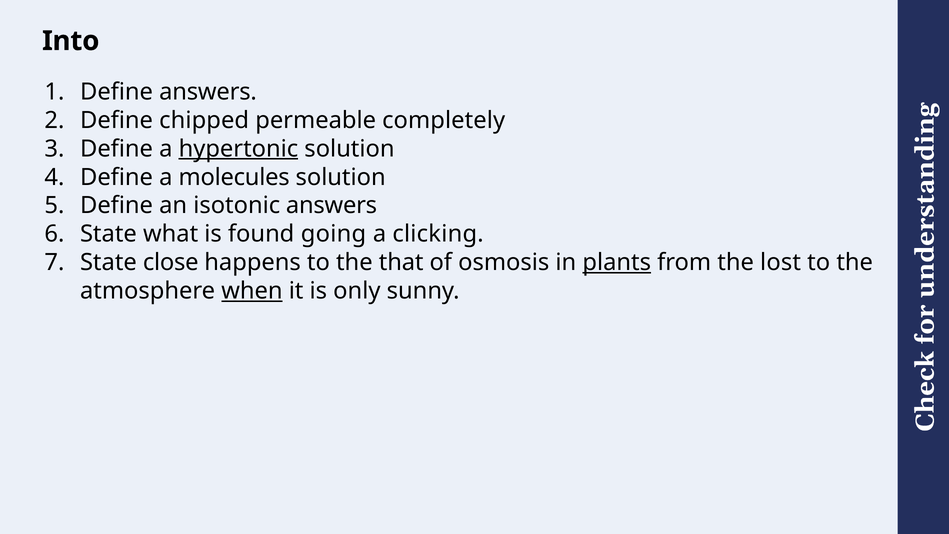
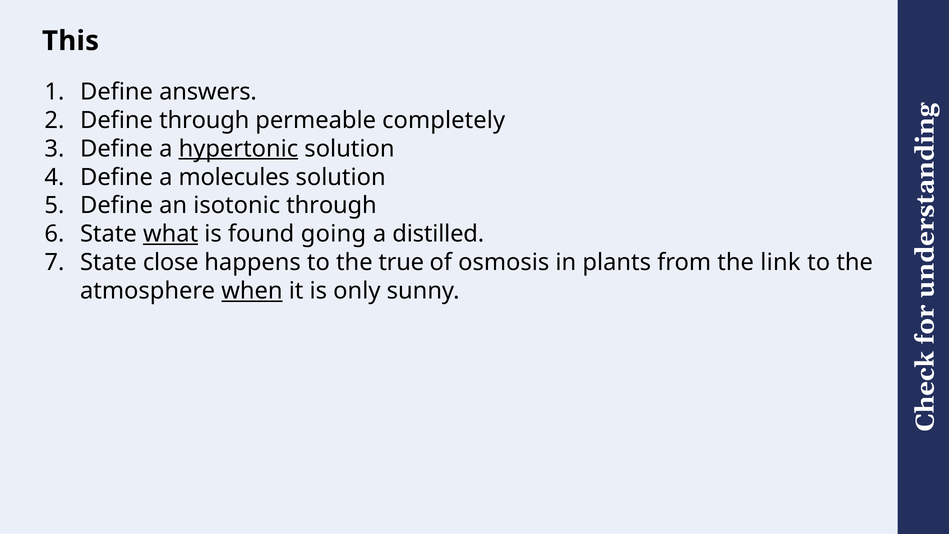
Into: Into -> This
Define chipped: chipped -> through
isotonic answers: answers -> through
what underline: none -> present
clicking: clicking -> distilled
that: that -> true
plants underline: present -> none
lost: lost -> link
